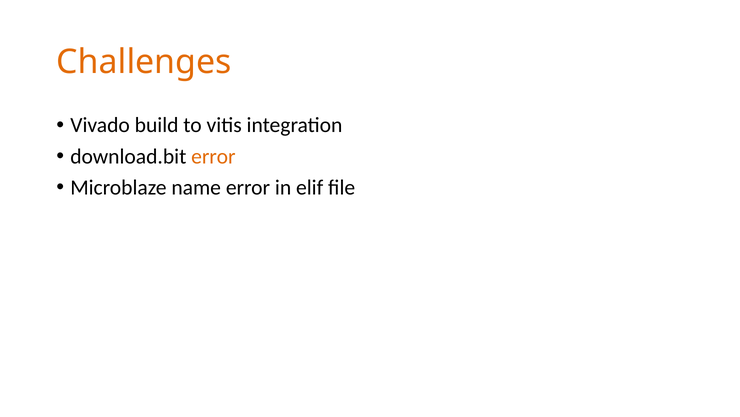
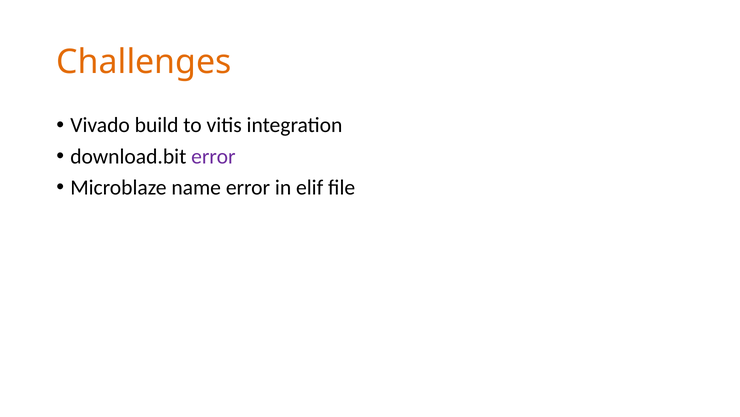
error at (213, 156) colour: orange -> purple
